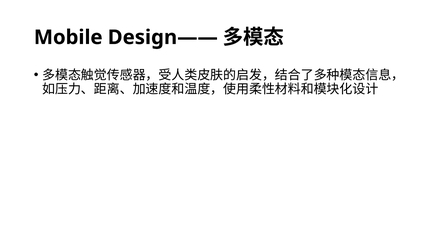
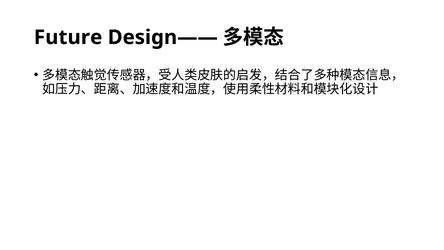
Mobile: Mobile -> Future
